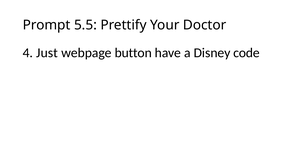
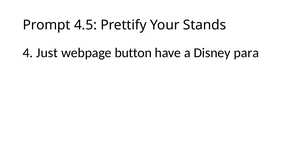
5.5: 5.5 -> 4.5
Doctor: Doctor -> Stands
code: code -> para
